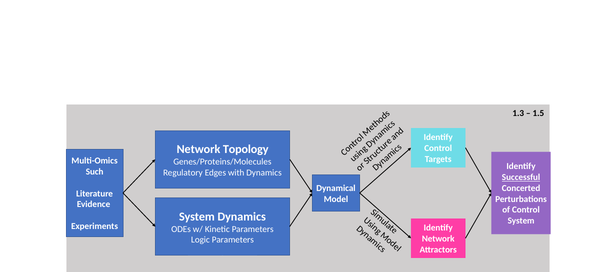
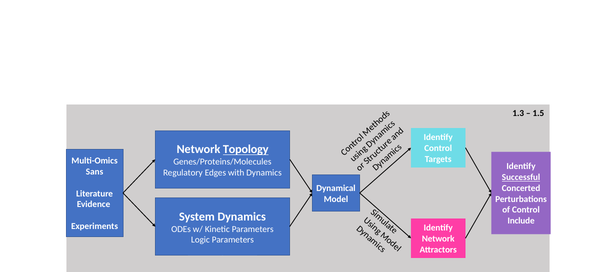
Topology underline: none -> present
Such: Such -> Sans
System at (521, 221): System -> Include
